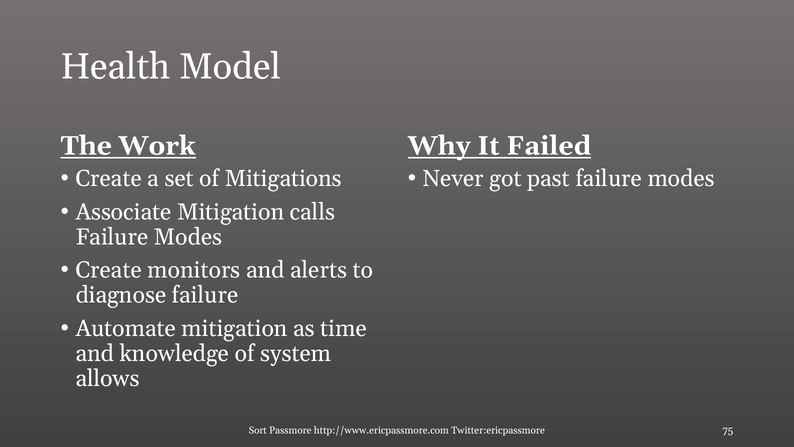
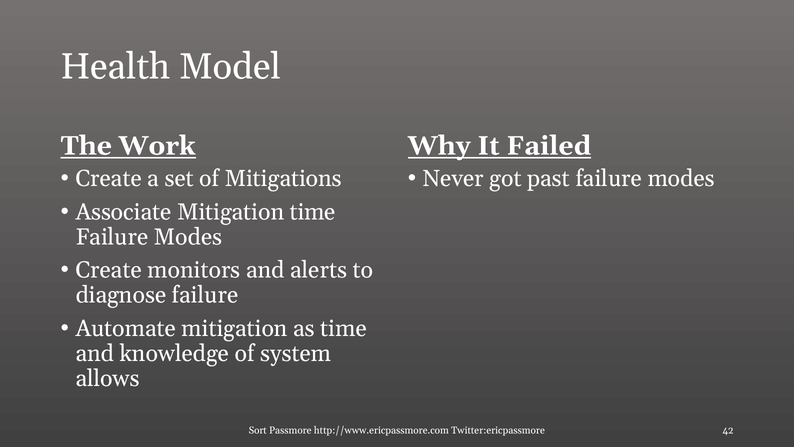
Mitigation calls: calls -> time
75: 75 -> 42
